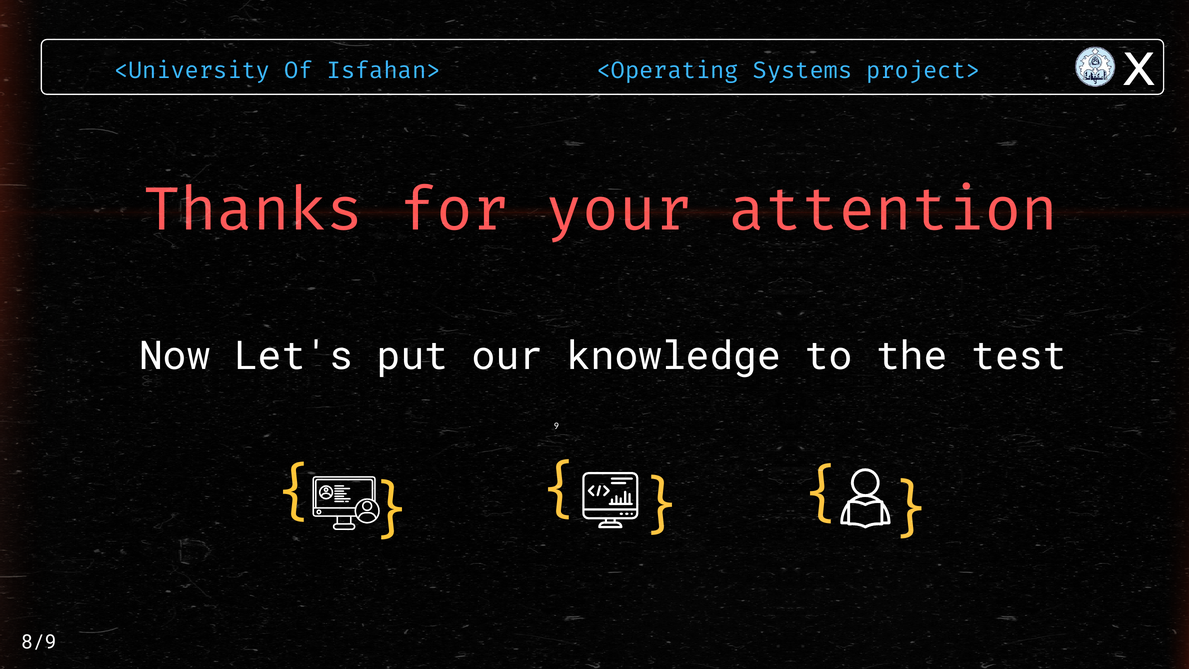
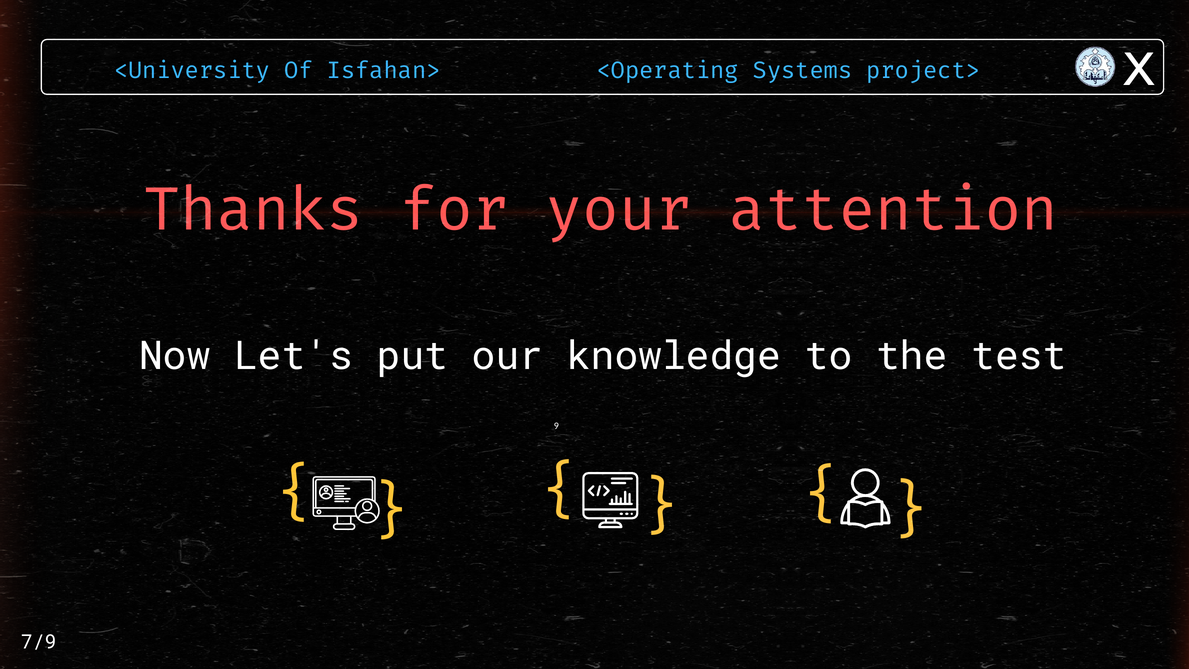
8/9: 8/9 -> 7/9
